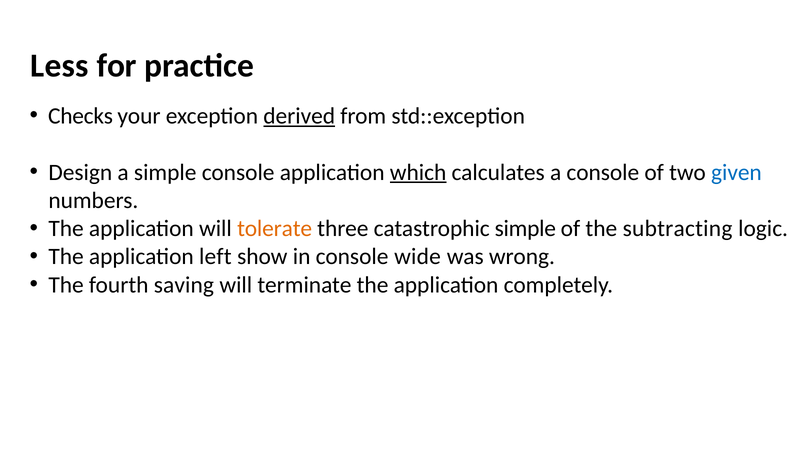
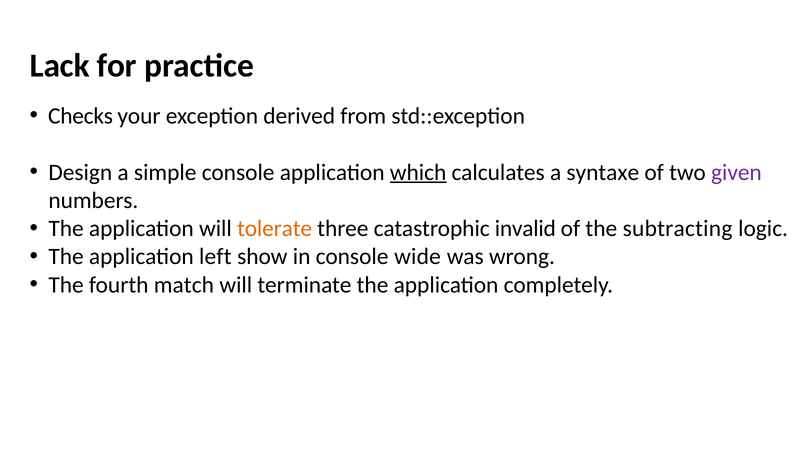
Less: Less -> Lack
derived underline: present -> none
a console: console -> syntaxe
given colour: blue -> purple
catastrophic simple: simple -> invalid
saving: saving -> match
